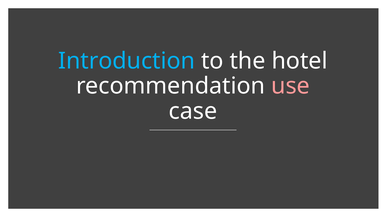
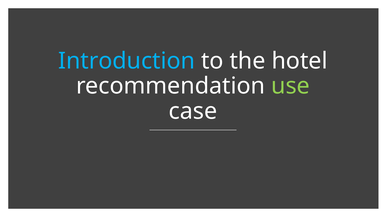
use colour: pink -> light green
